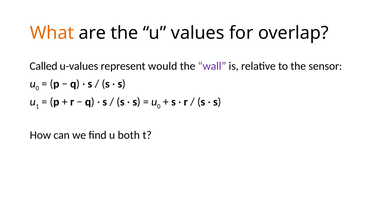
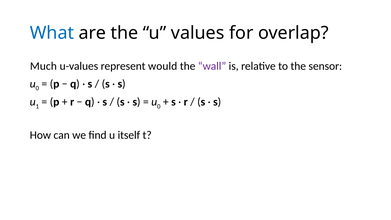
What colour: orange -> blue
Called: Called -> Much
both: both -> itself
